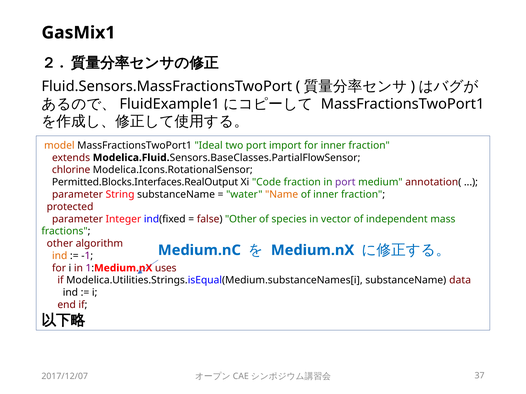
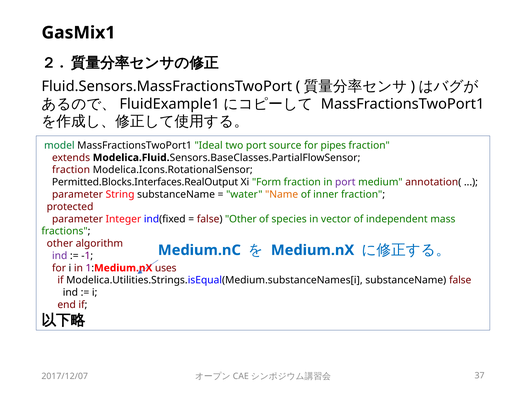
model colour: orange -> green
import: import -> source
for inner: inner -> pipes
chlorine at (71, 170): chlorine -> fraction
Code: Code -> Form
ind at (60, 256) colour: orange -> purple
substanceName data: data -> false
